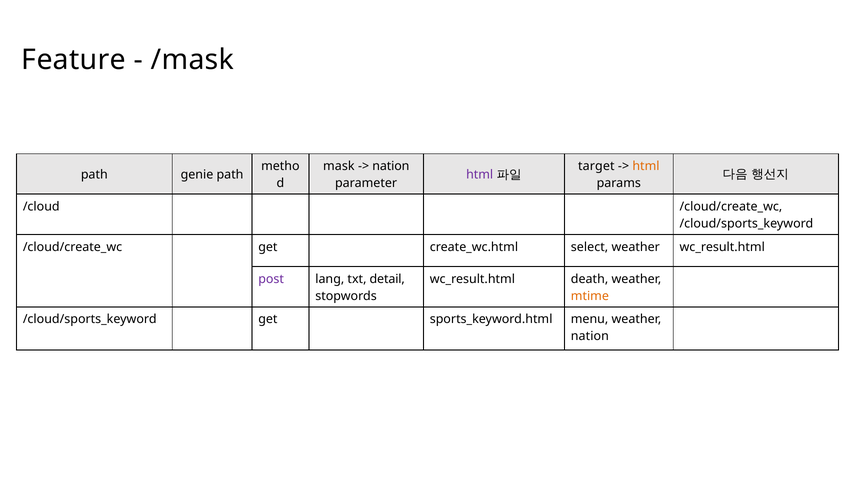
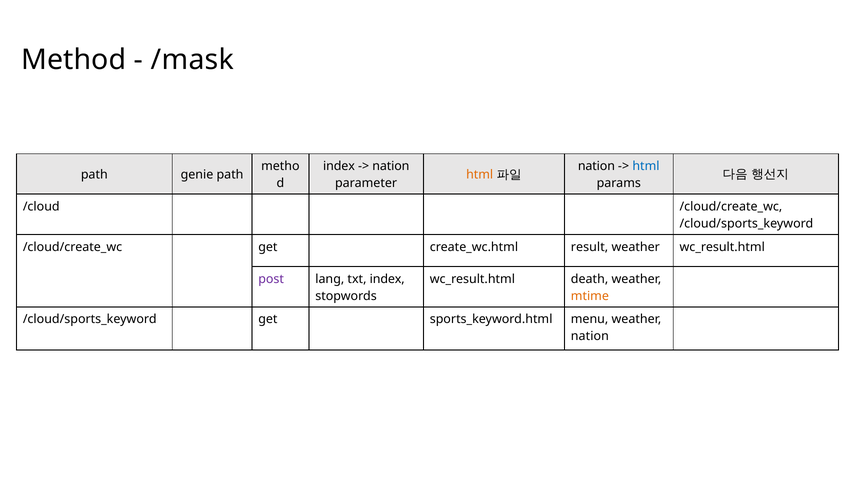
Feature: Feature -> Method
mask at (339, 166): mask -> index
target at (596, 166): target -> nation
html at (646, 166) colour: orange -> blue
html at (480, 175) colour: purple -> orange
select: select -> result
txt detail: detail -> index
